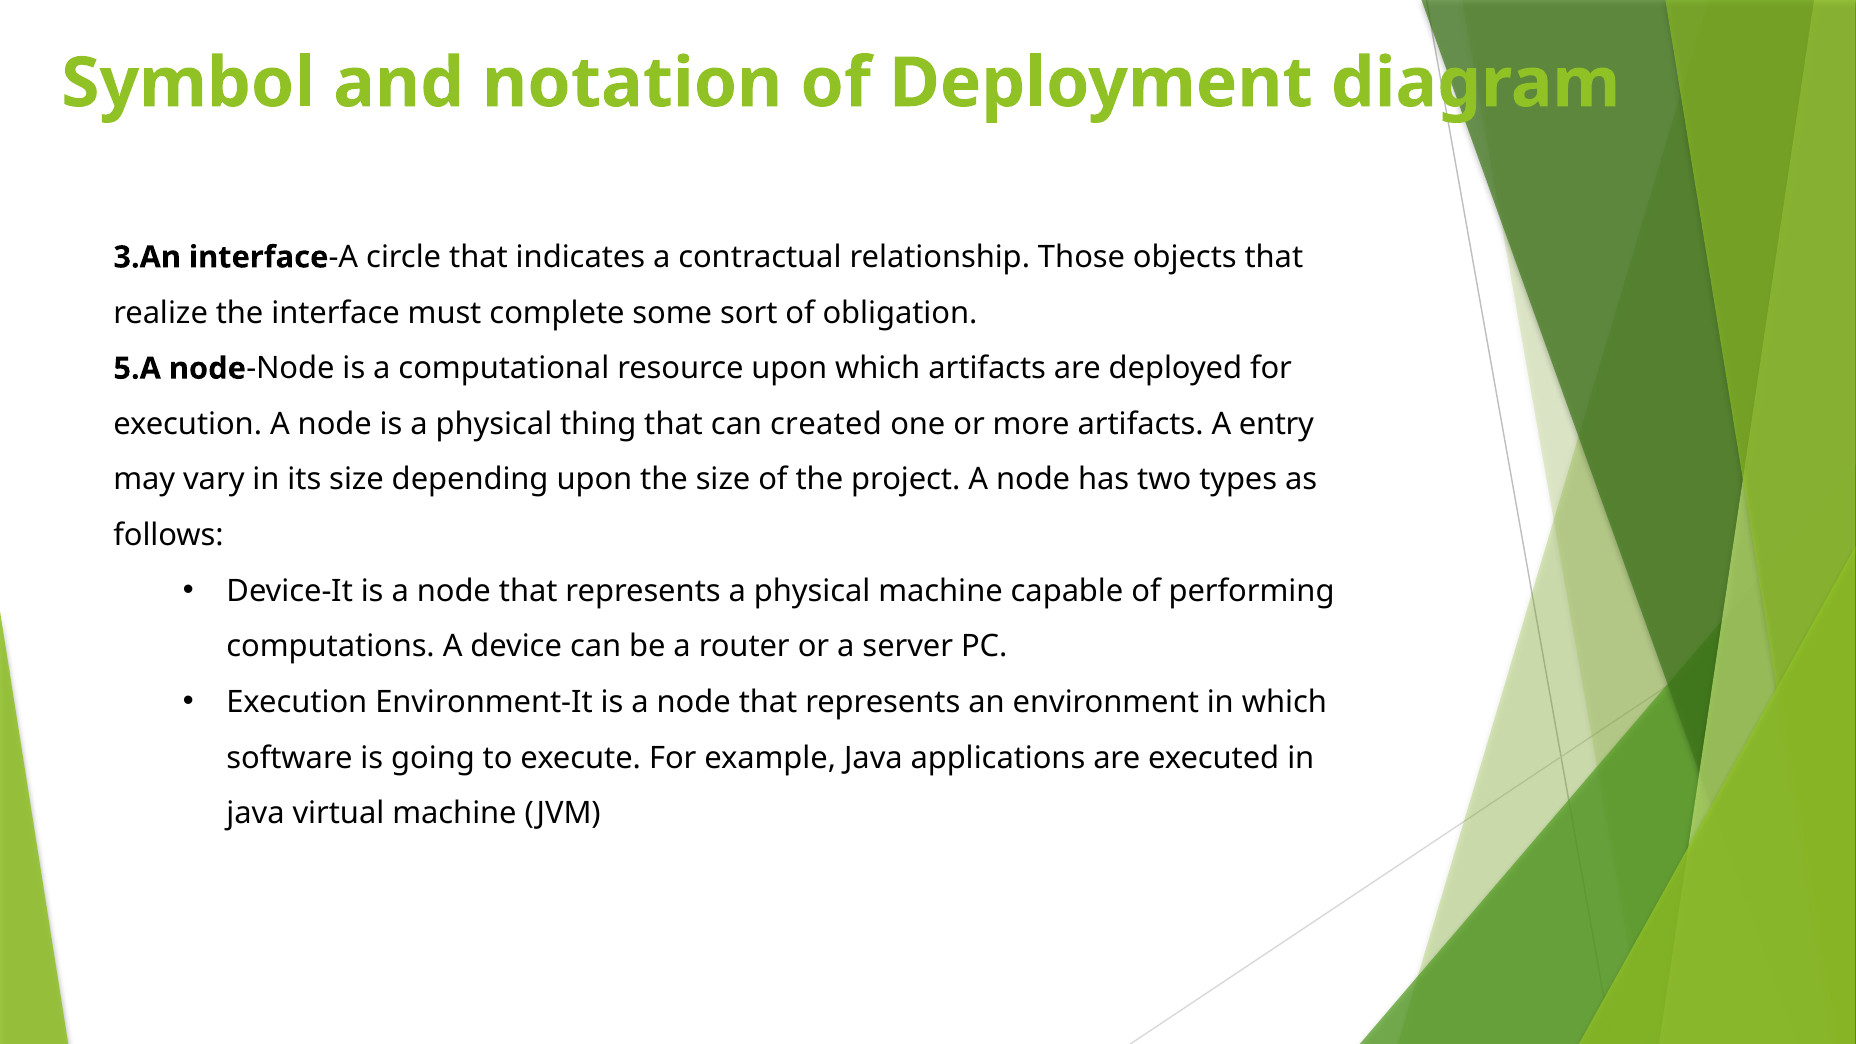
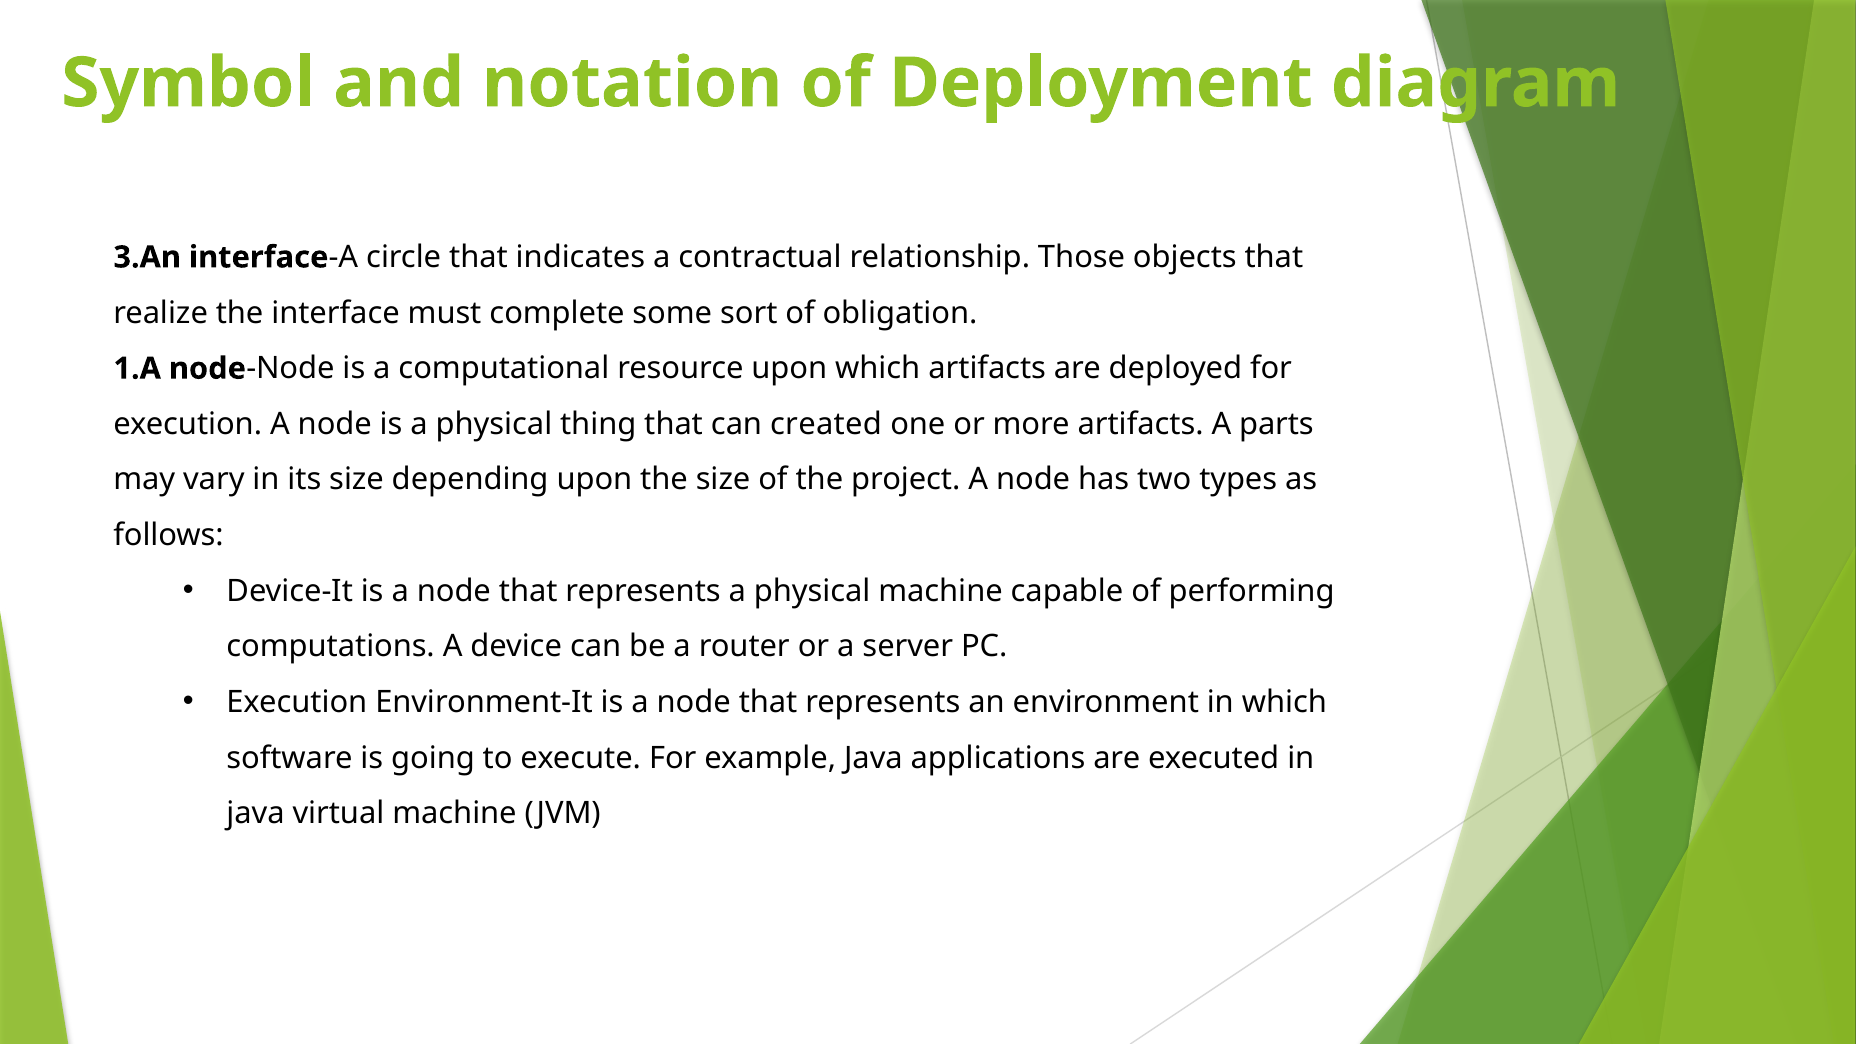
5.A: 5.A -> 1.A
entry: entry -> parts
